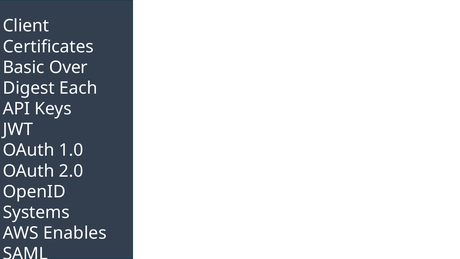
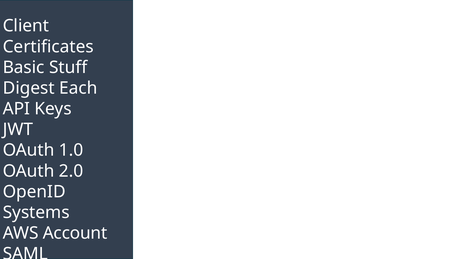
Over: Over -> Stuff
Enables: Enables -> Account
